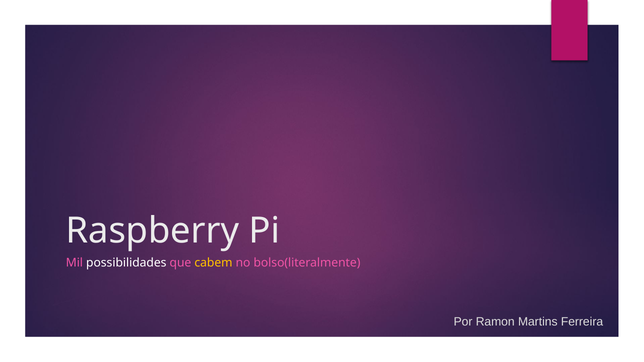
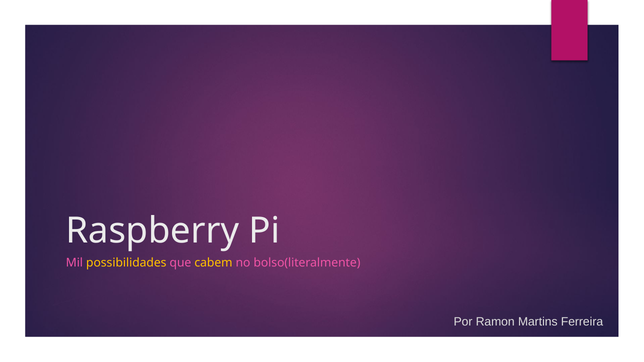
possibilidades colour: white -> yellow
